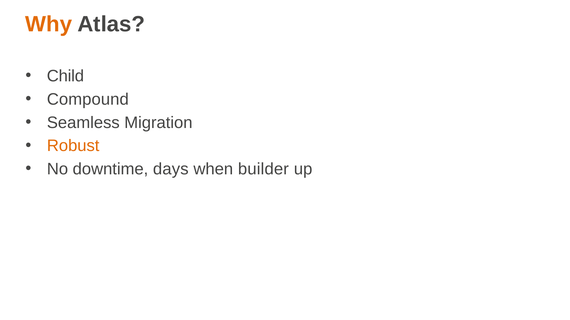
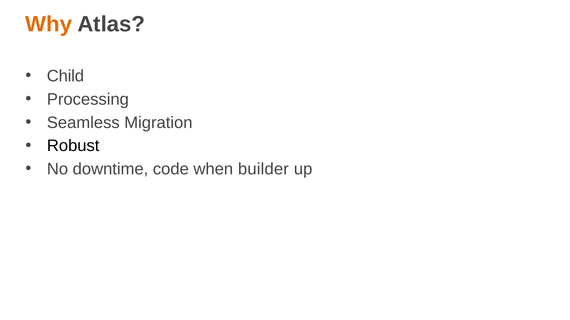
Compound: Compound -> Processing
Robust colour: orange -> black
days: days -> code
